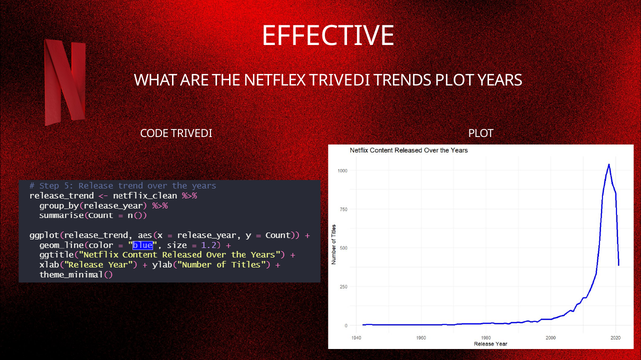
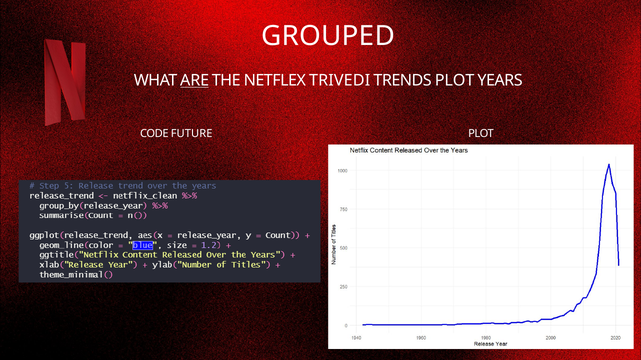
EFFECTIVE: EFFECTIVE -> GROUPED
ARE underline: none -> present
CODE TRIVEDI: TRIVEDI -> FUTURE
